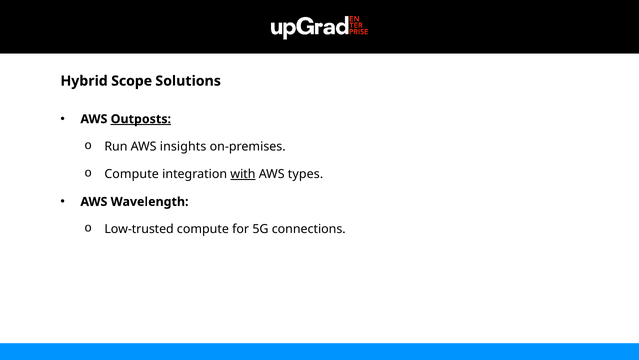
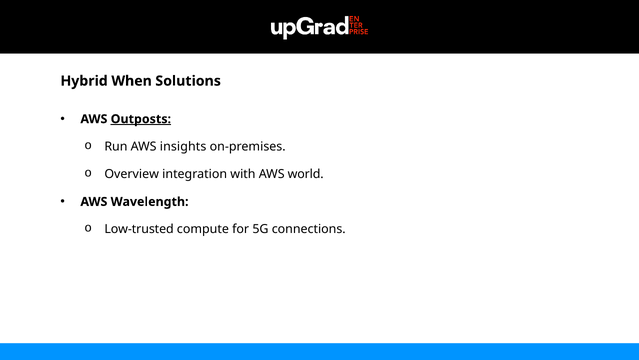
Scope: Scope -> When
Compute at (132, 174): Compute -> Overview
with underline: present -> none
types: types -> world
